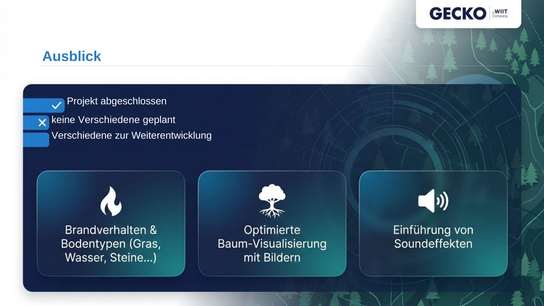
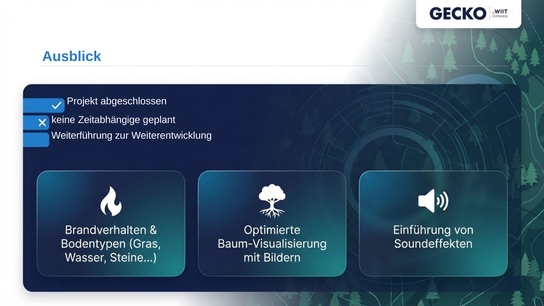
keine Verschiedene: Verschiedene -> Zeitabhängige
Verschiedene at (82, 136): Verschiedene -> Weiterführung
